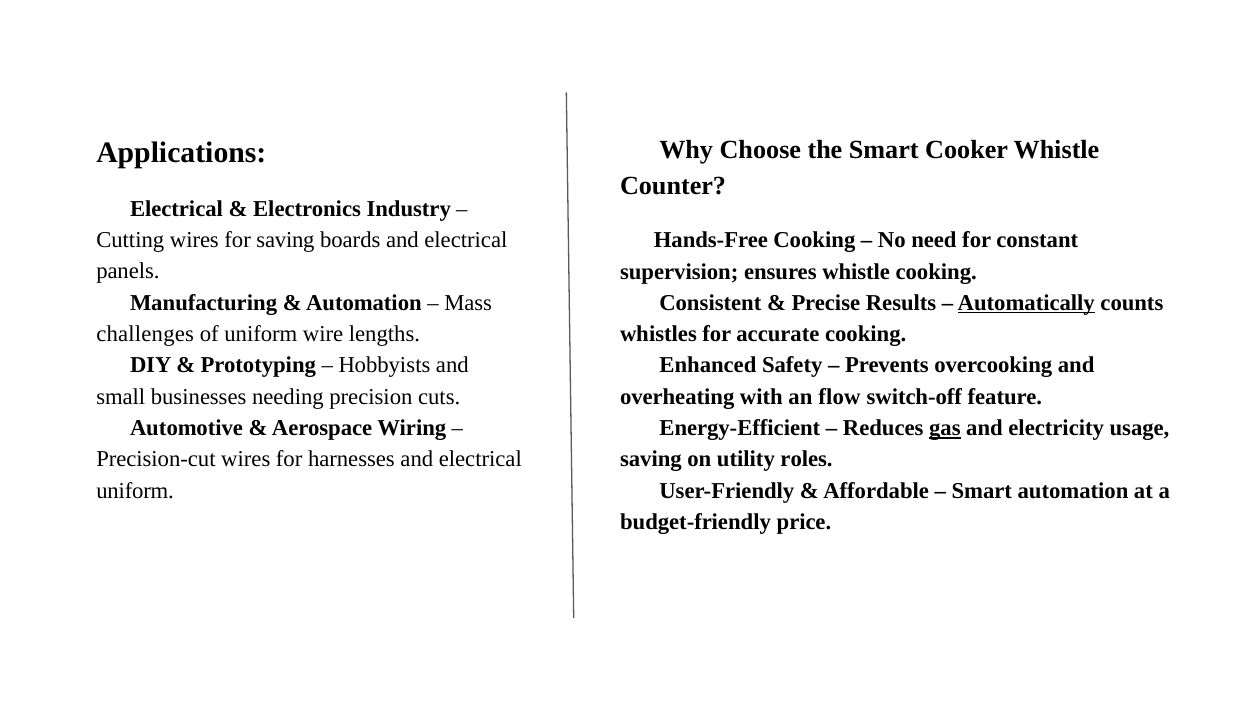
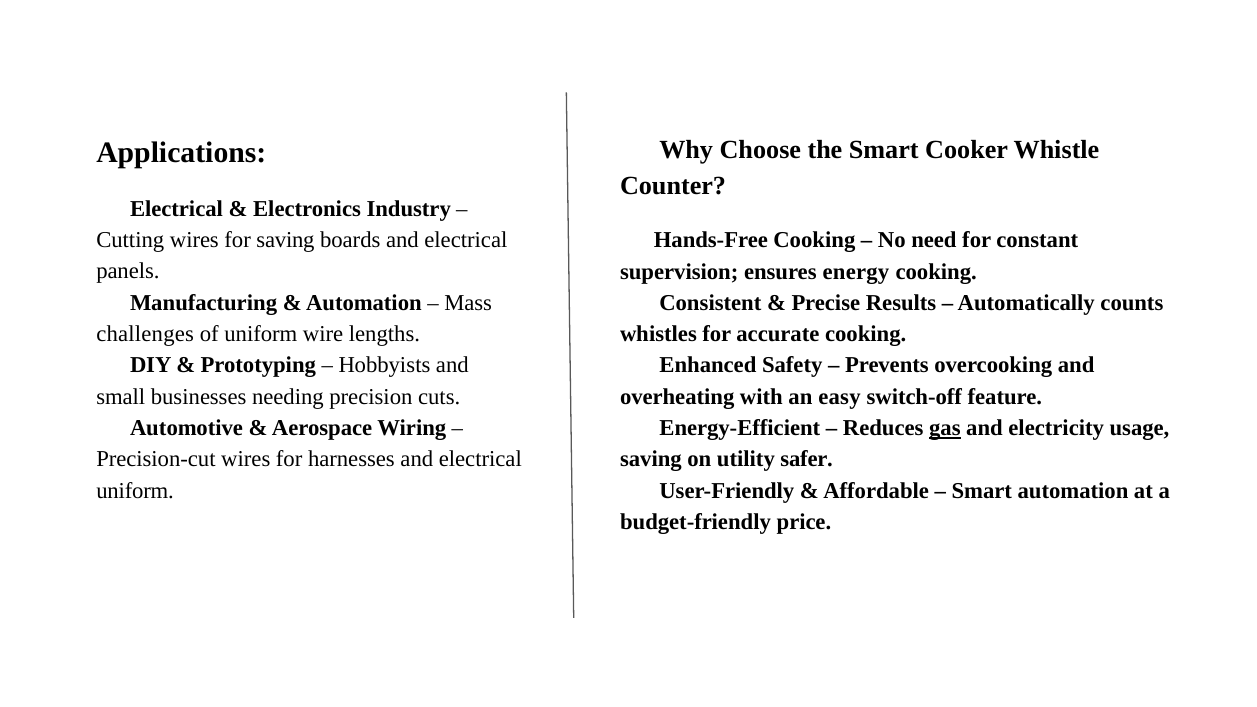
ensures whistle: whistle -> energy
Automatically underline: present -> none
flow: flow -> easy
roles: roles -> safer
